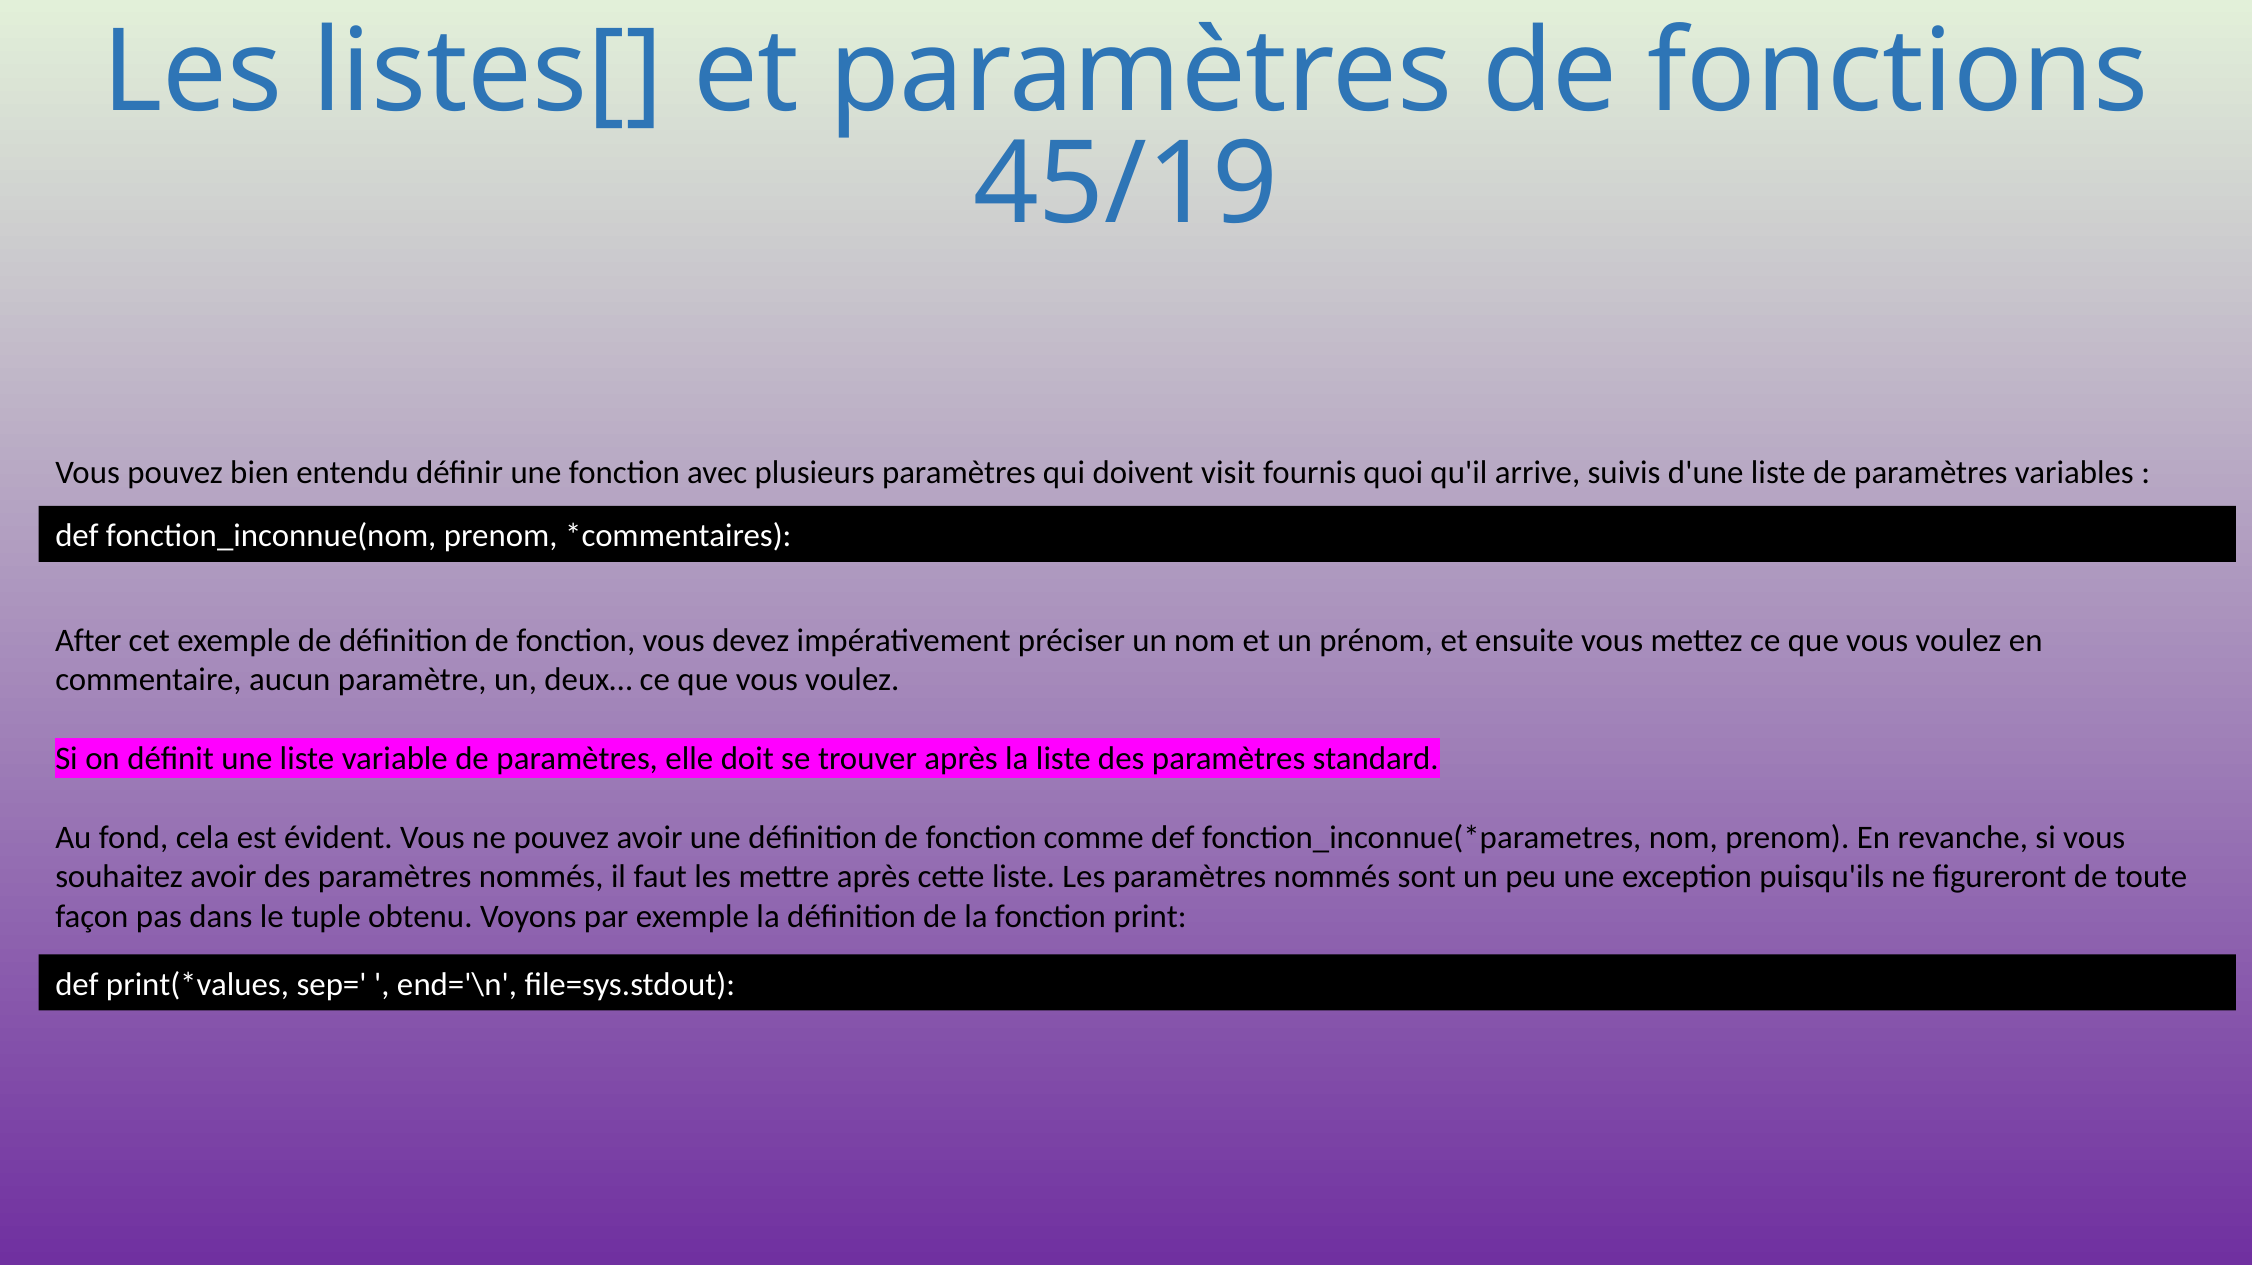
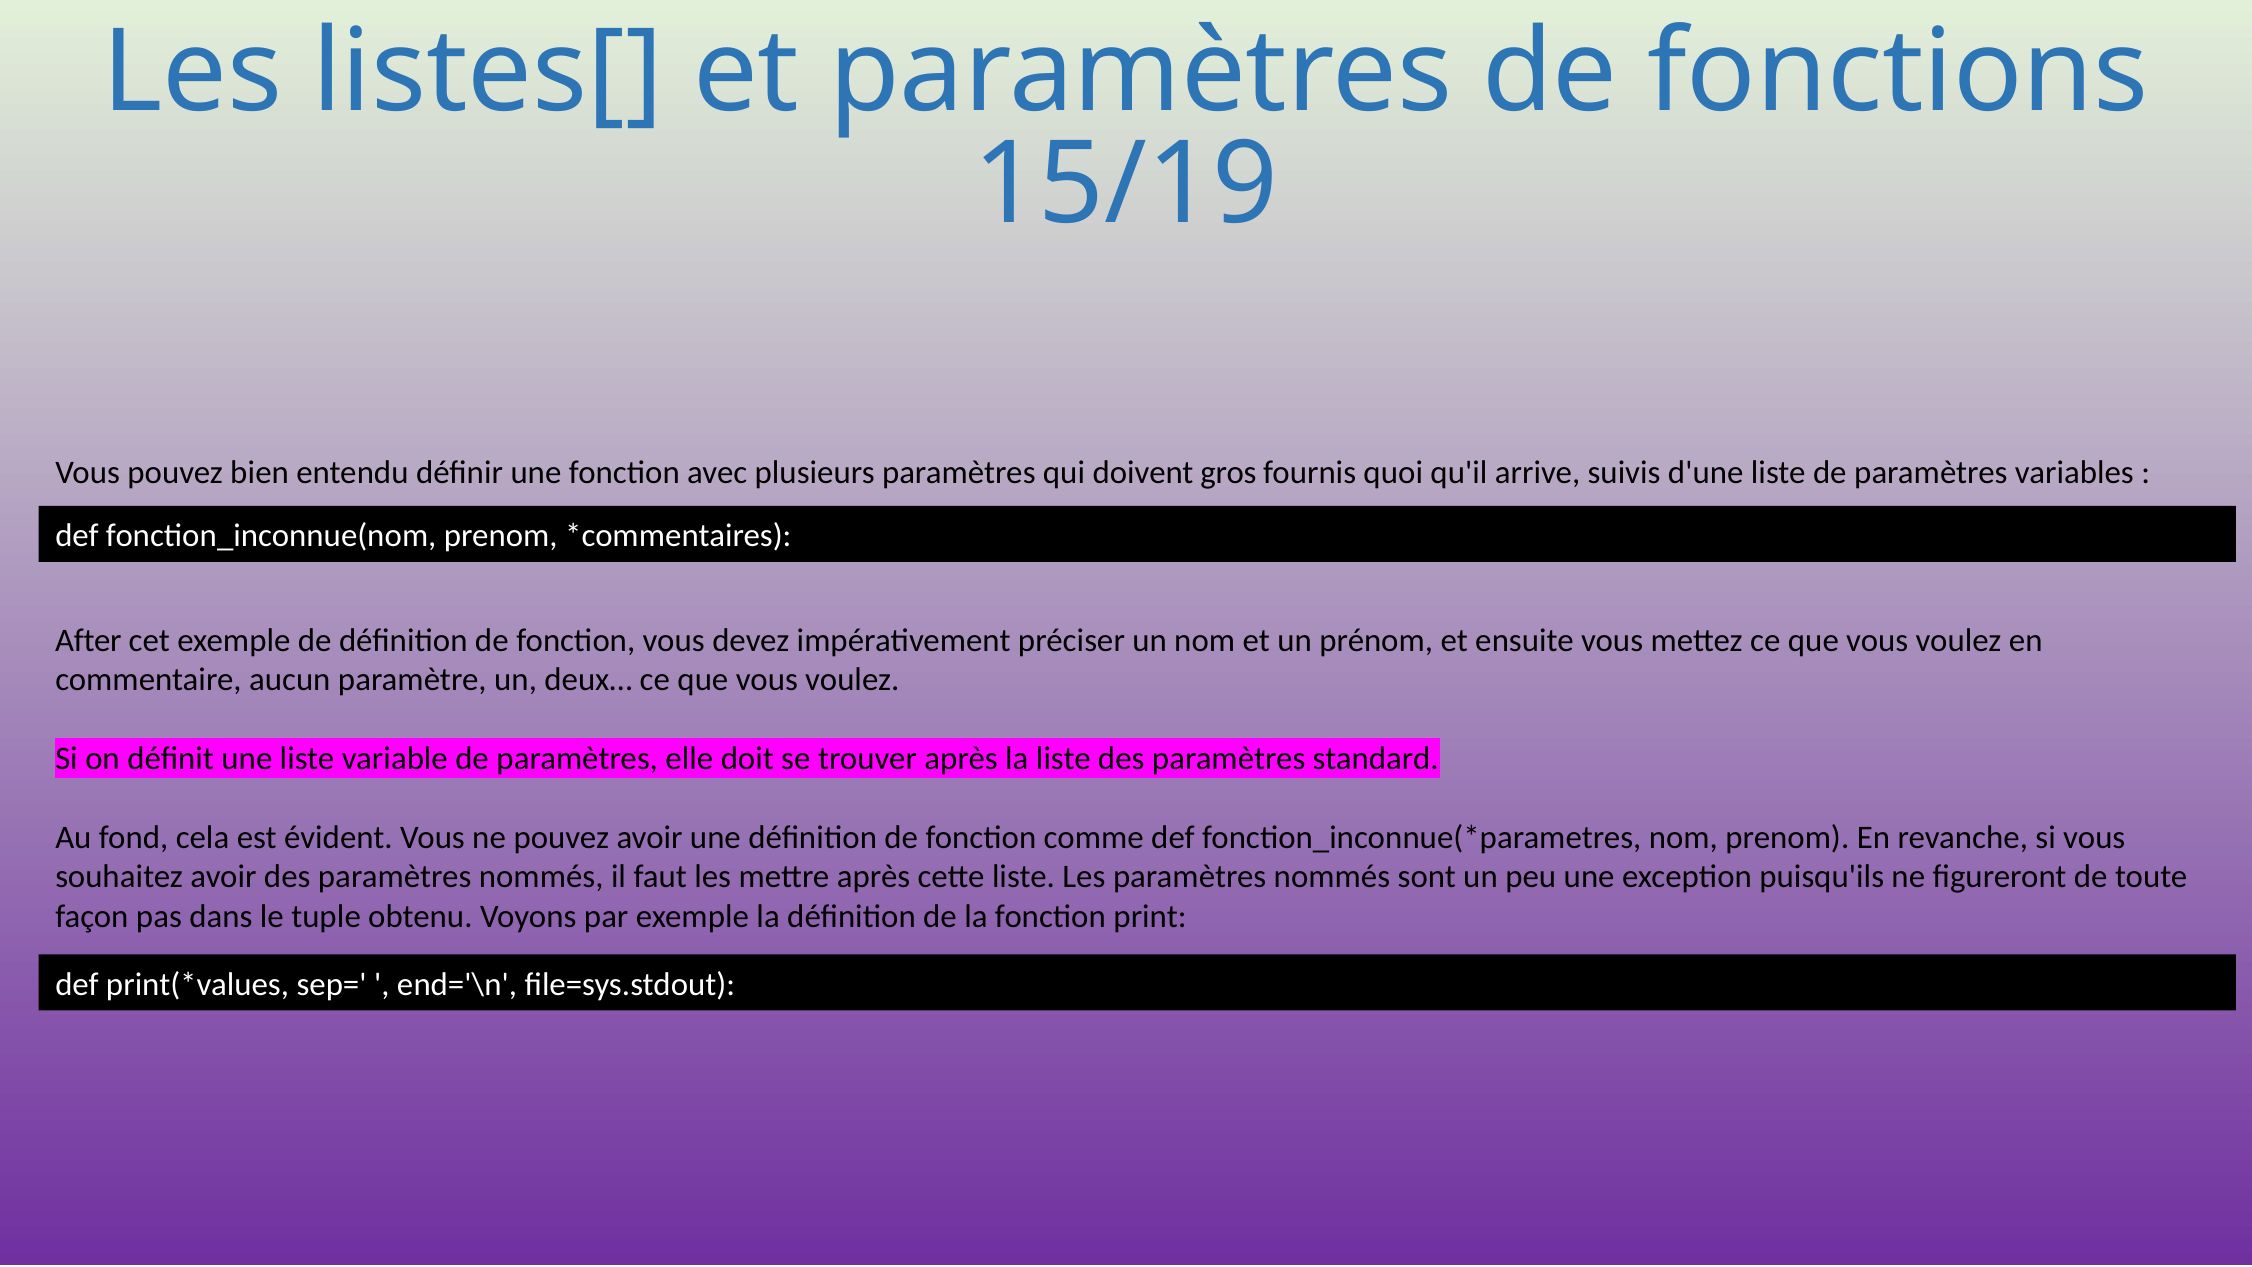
45/19: 45/19 -> 15/19
visit: visit -> gros
